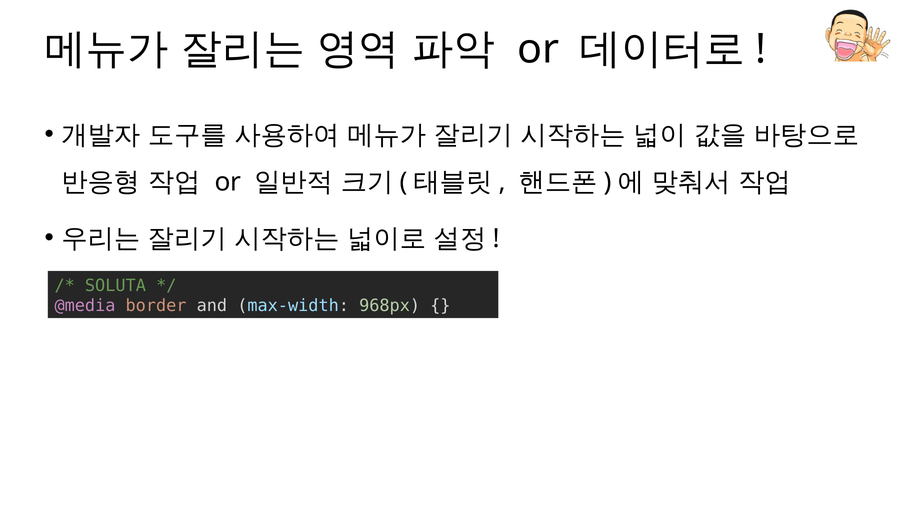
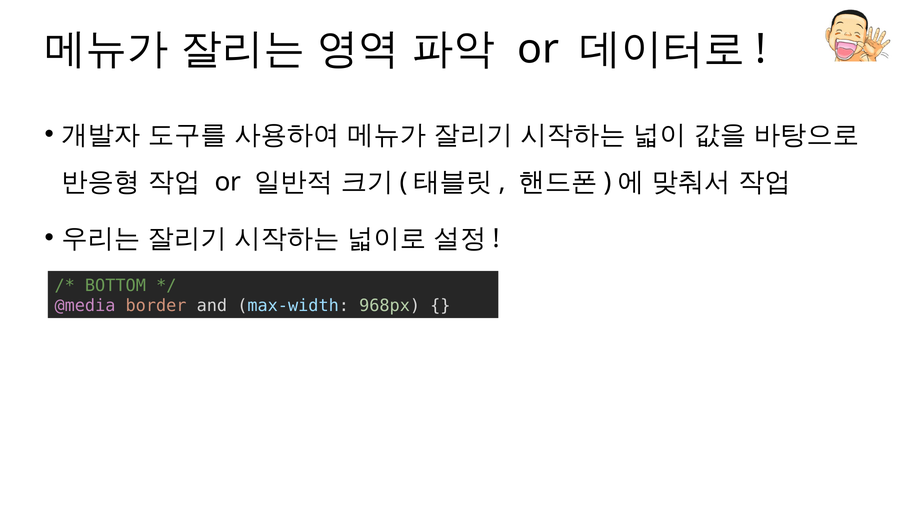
SOLUTA: SOLUTA -> BOTTOM
